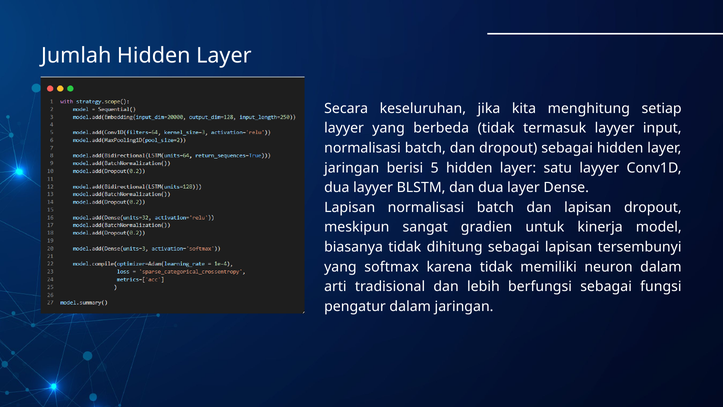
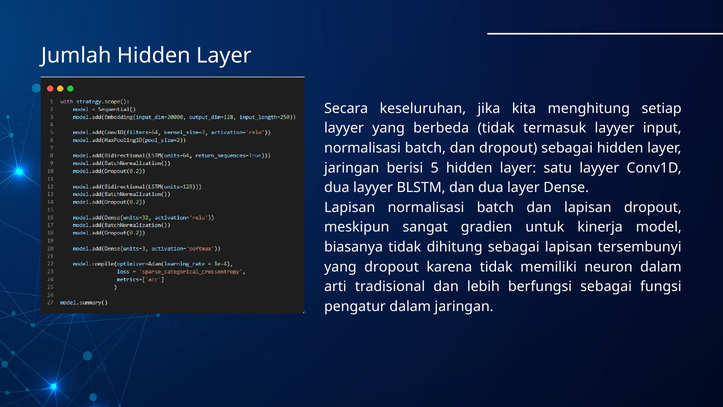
yang softmax: softmax -> dropout
